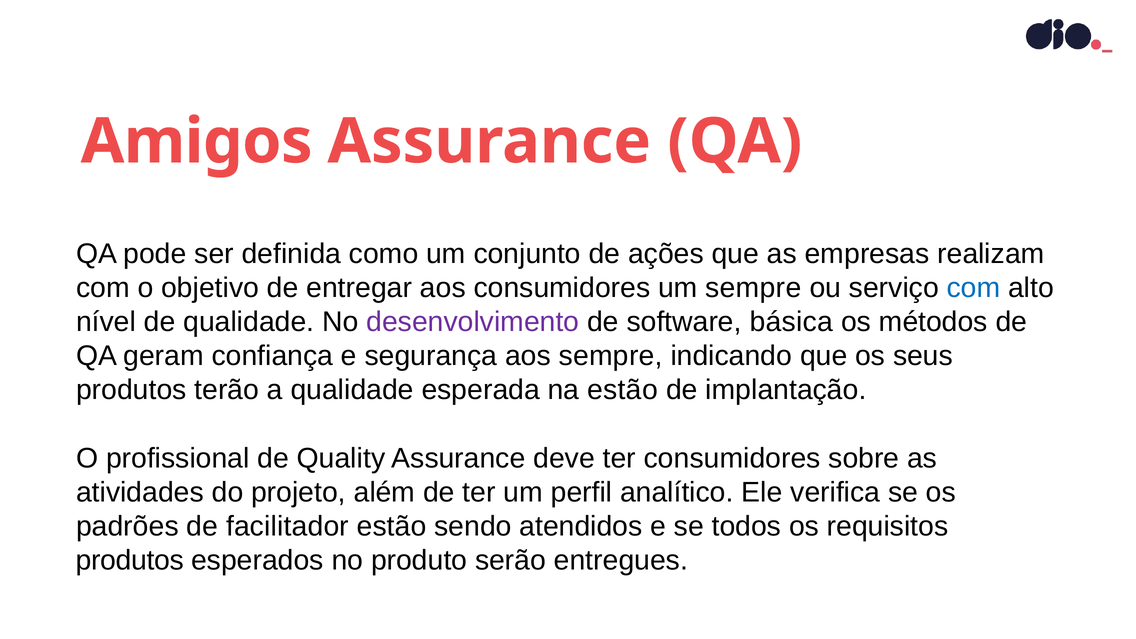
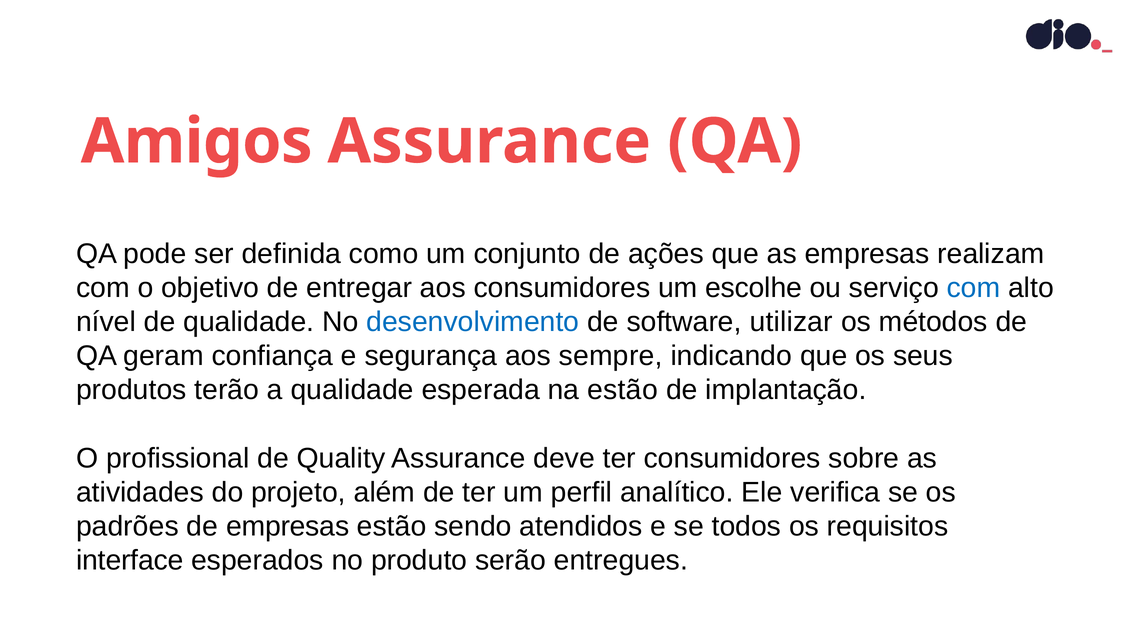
um sempre: sempre -> escolhe
desenvolvimento colour: purple -> blue
básica: básica -> utilizar
de facilitador: facilitador -> empresas
produtos at (130, 561): produtos -> interface
